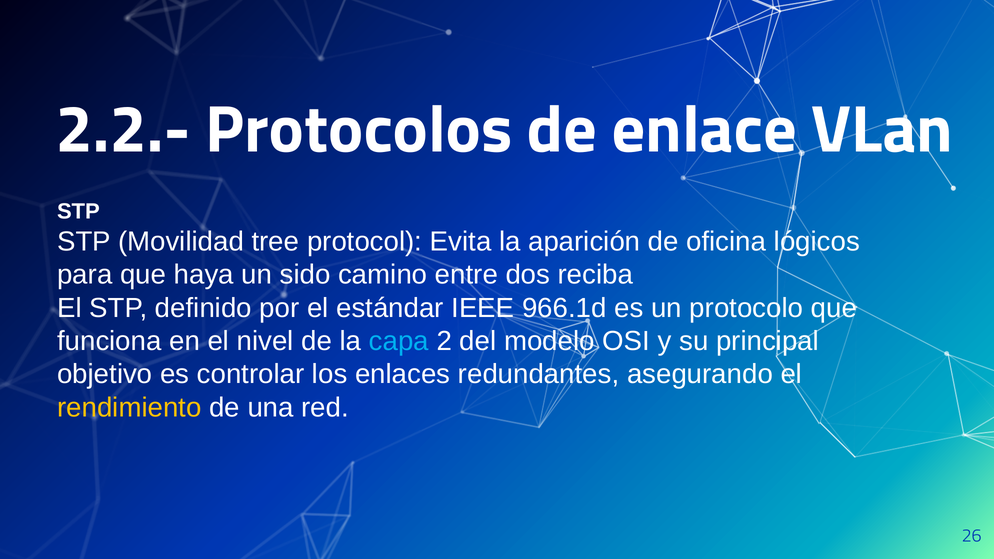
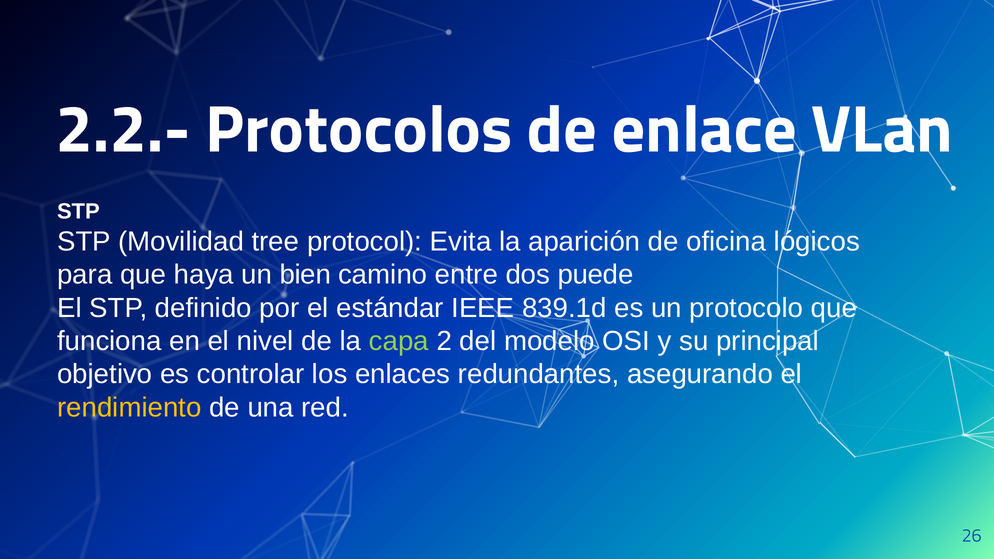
sido: sido -> bien
reciba: reciba -> puede
966.1d: 966.1d -> 839.1d
capa colour: light blue -> light green
